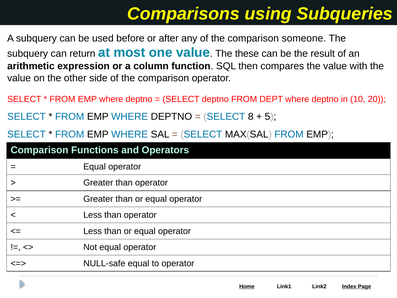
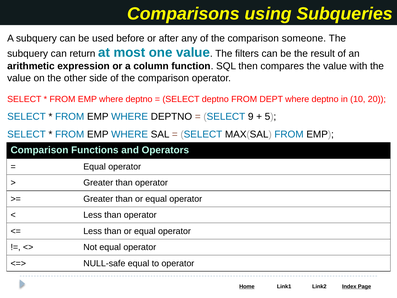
these: these -> filters
8: 8 -> 9
